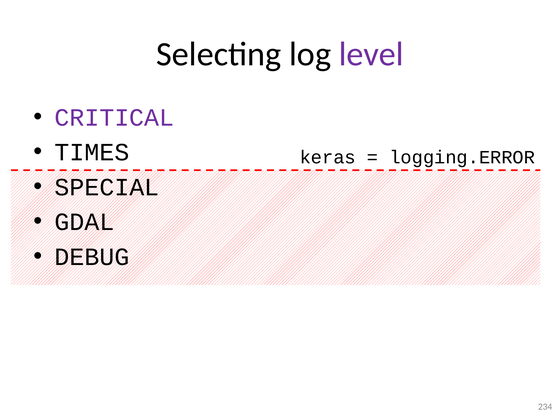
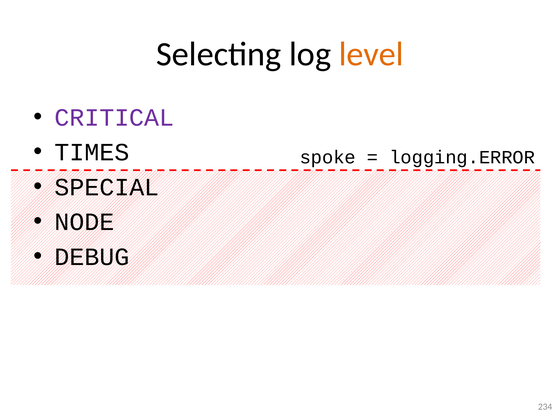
level at (371, 54) colour: purple -> orange
keras: keras -> spoke
GDAL: GDAL -> NODE
